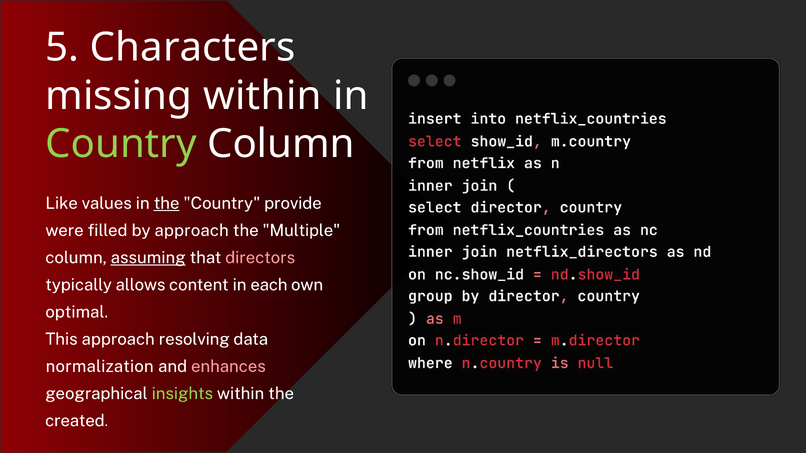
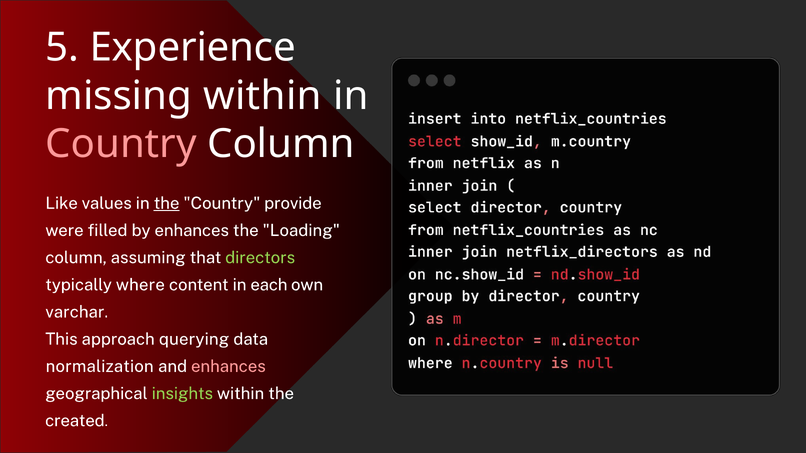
Characters: Characters -> Experience
Country at (121, 144) colour: light green -> pink
by approach: approach -> enhances
Multiple: Multiple -> Loading
assuming underline: present -> none
directors colour: pink -> light green
allows: allows -> where
optimal: optimal -> varchar
resolving: resolving -> querying
